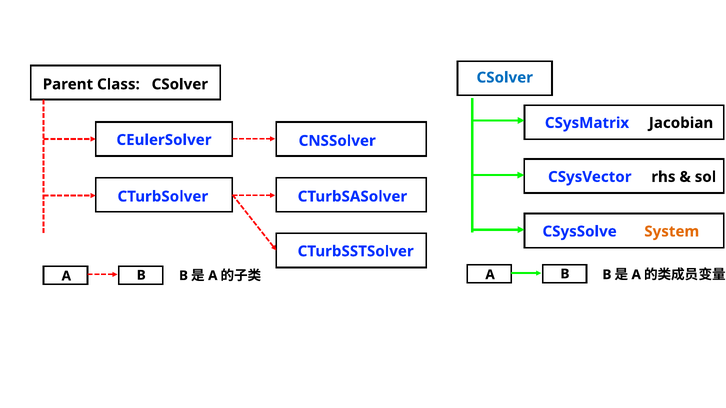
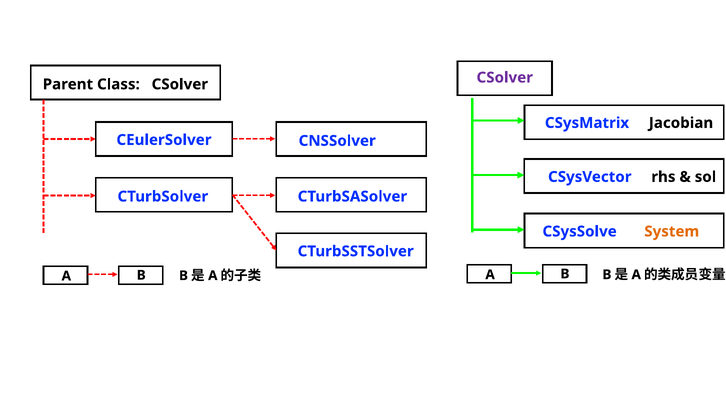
CSolver at (505, 78) colour: blue -> purple
